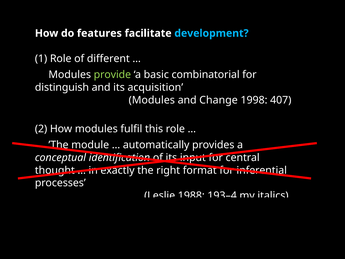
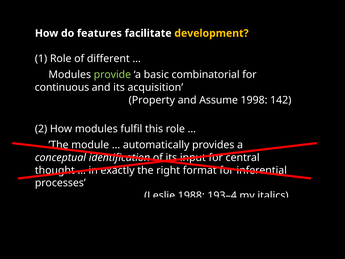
development colour: light blue -> yellow
distinguish: distinguish -> continuous
Modules at (152, 100): Modules -> Property
and Change: Change -> Assume
407: 407 -> 142
